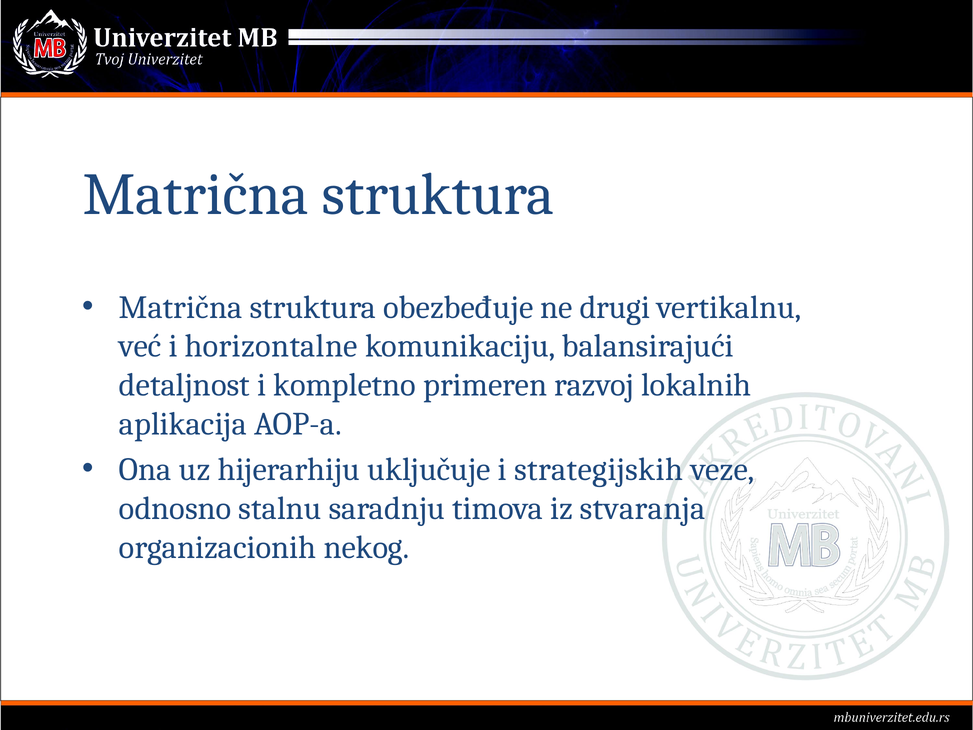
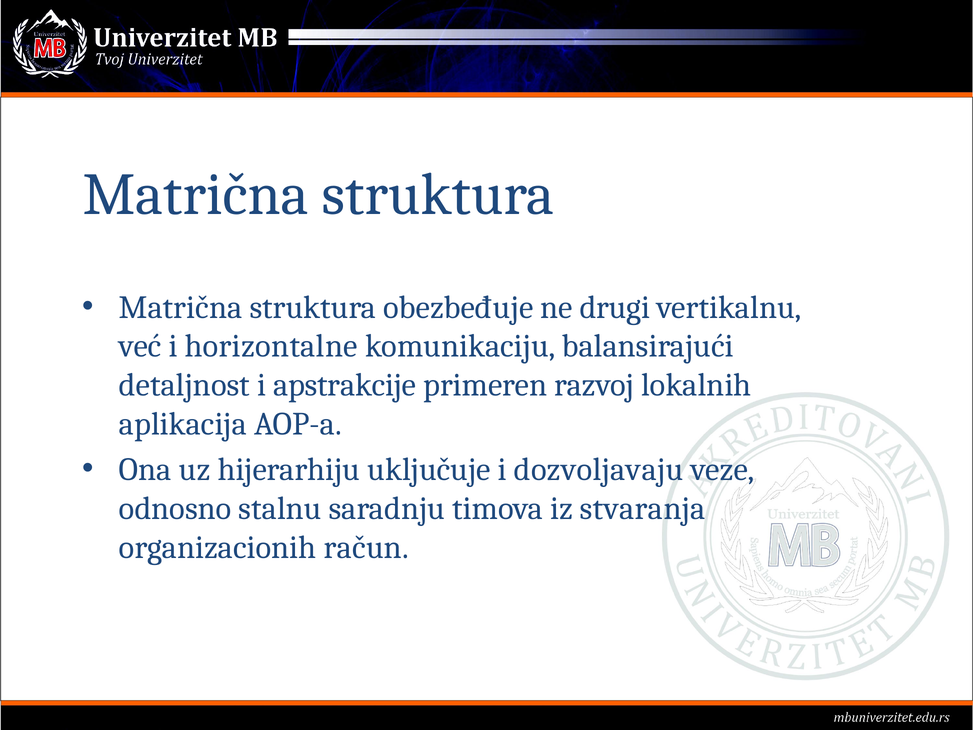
kompletno: kompletno -> apstrakcije
strategijskih: strategijskih -> dozvoljavaju
nekog: nekog -> račun
